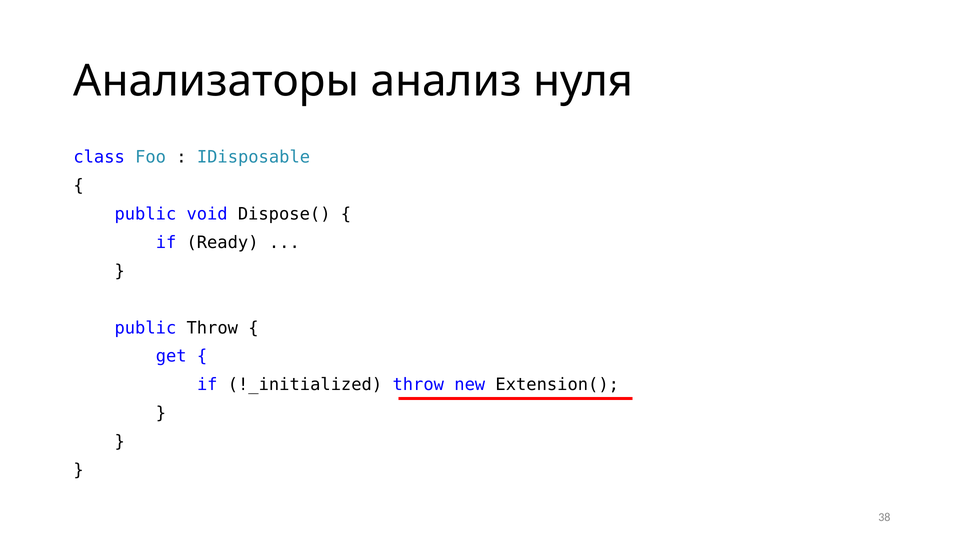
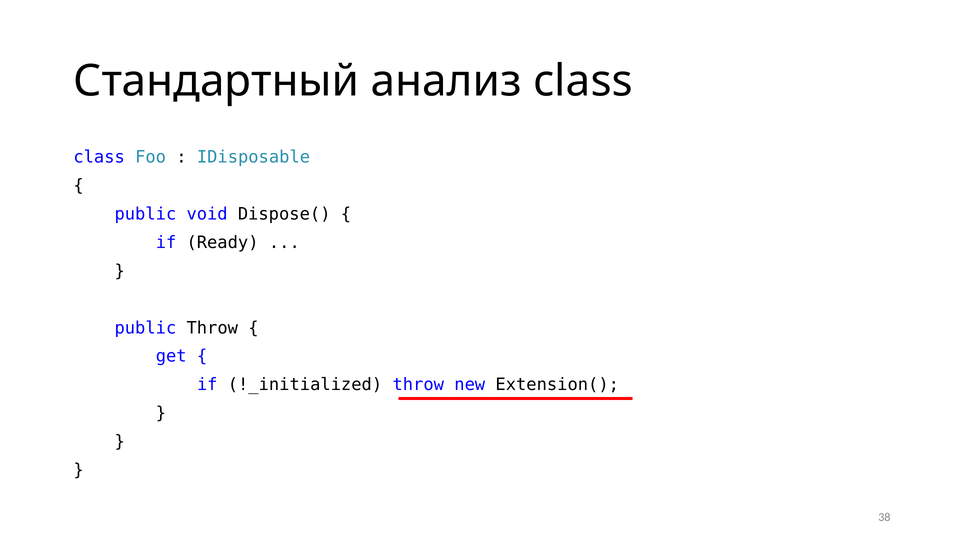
Анализаторы: Анализаторы -> Стандартный
анализ нуля: нуля -> class
